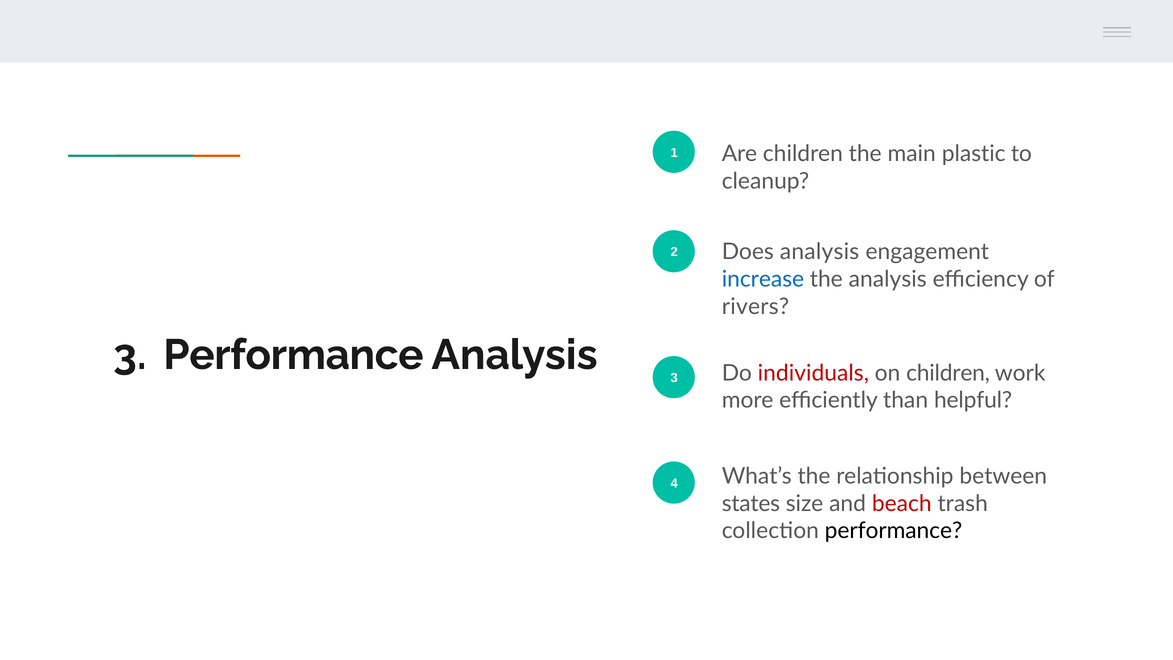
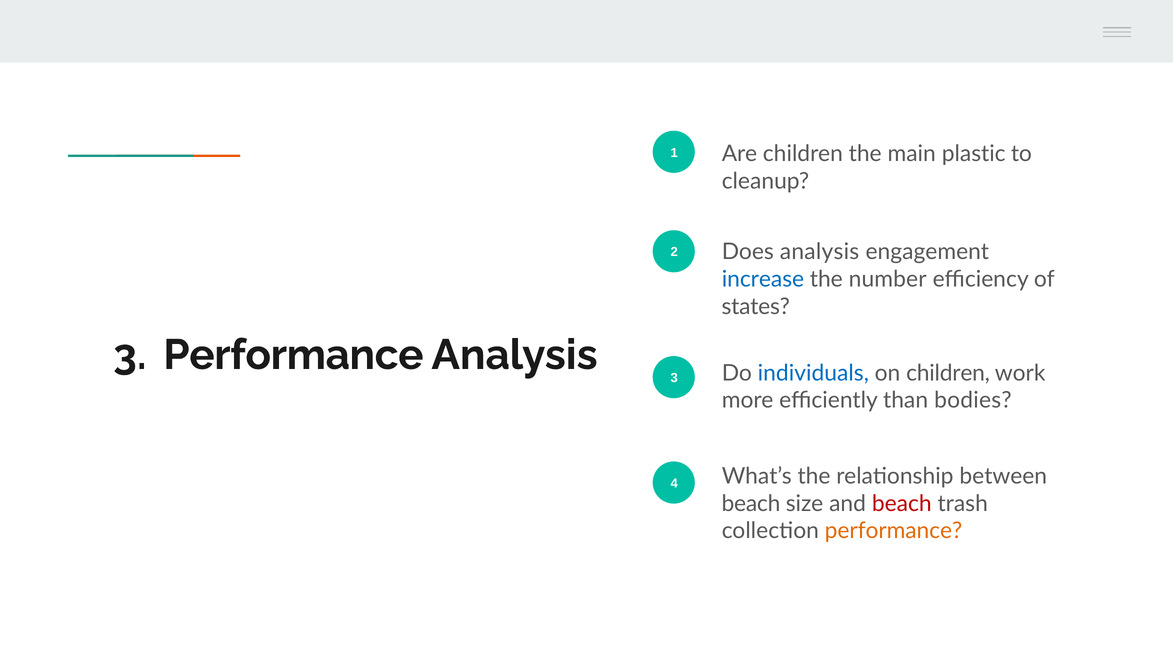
the analysis: analysis -> number
rivers: rivers -> states
individuals colour: red -> blue
helpful: helpful -> bodies
states at (751, 503): states -> beach
performance at (893, 531) colour: black -> orange
